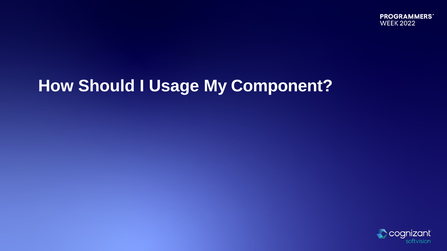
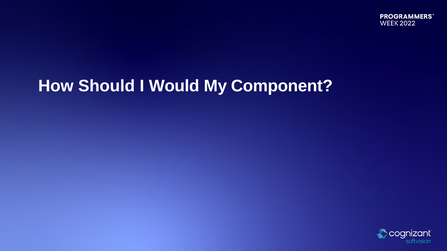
Usage: Usage -> Would
